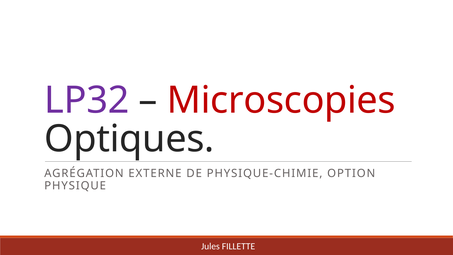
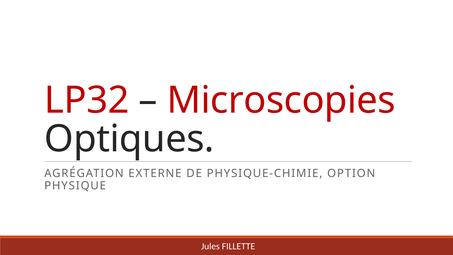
LP32 colour: purple -> red
